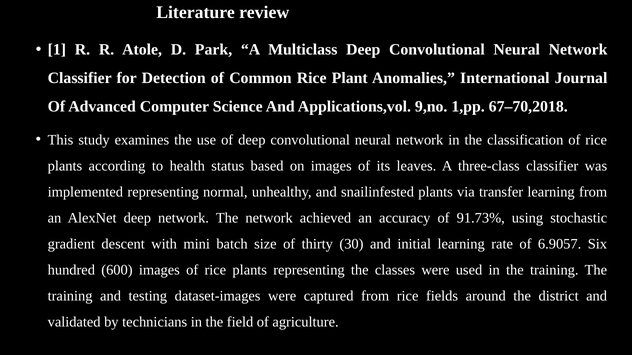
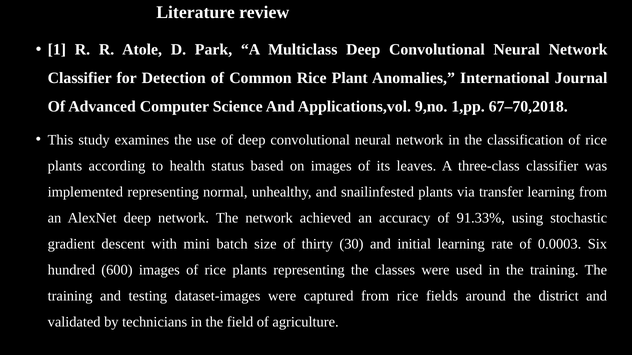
91.73%: 91.73% -> 91.33%
6.9057: 6.9057 -> 0.0003
